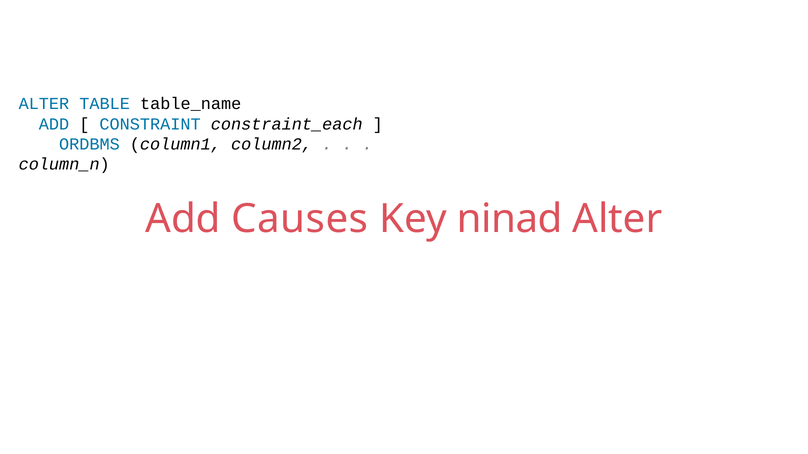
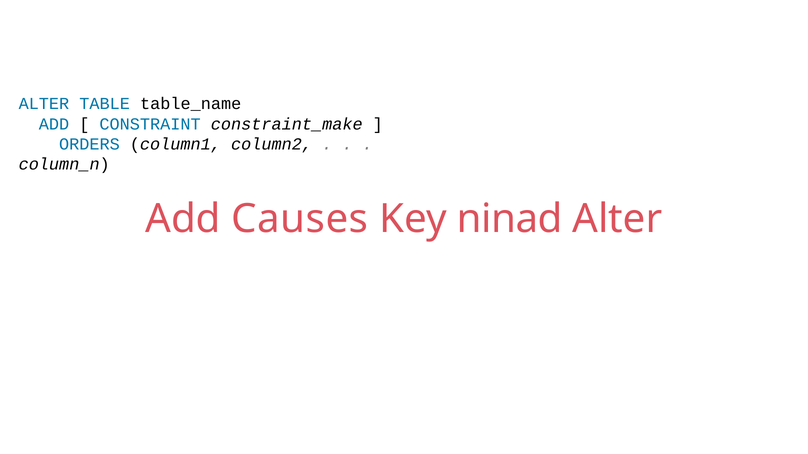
constraint_each: constraint_each -> constraint_make
ORDBMS: ORDBMS -> ORDERS
